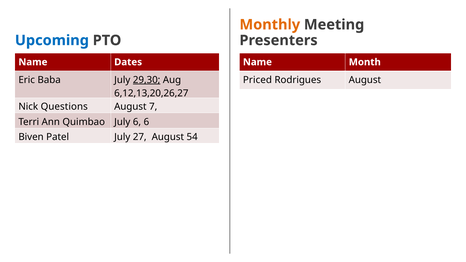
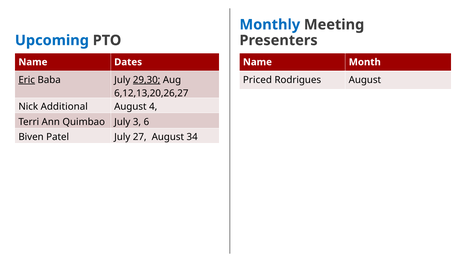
Monthly colour: orange -> blue
Eric underline: none -> present
Questions: Questions -> Additional
7: 7 -> 4
July 6: 6 -> 3
54: 54 -> 34
